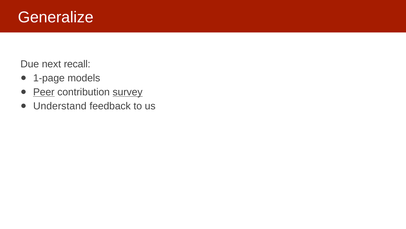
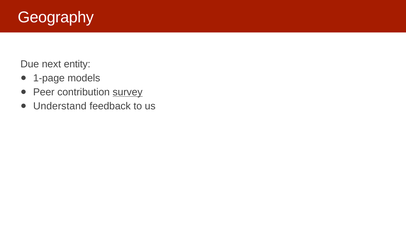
Generalize: Generalize -> Geography
recall: recall -> entity
Peer underline: present -> none
